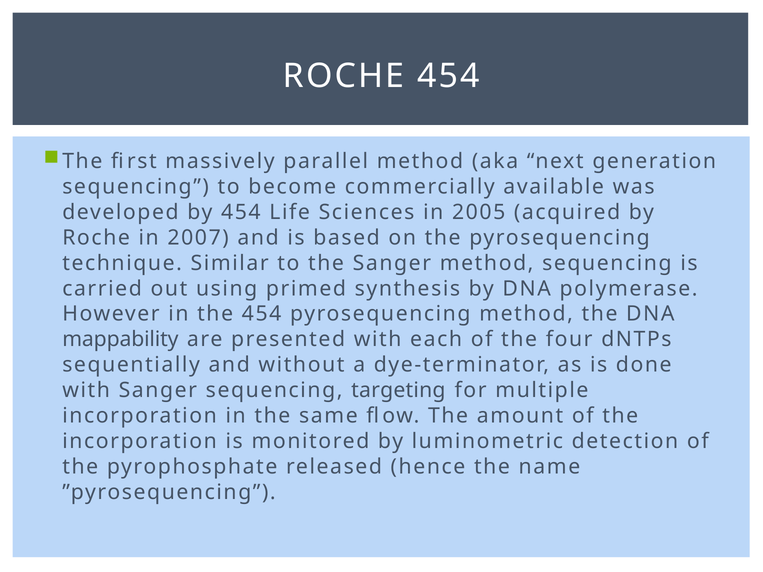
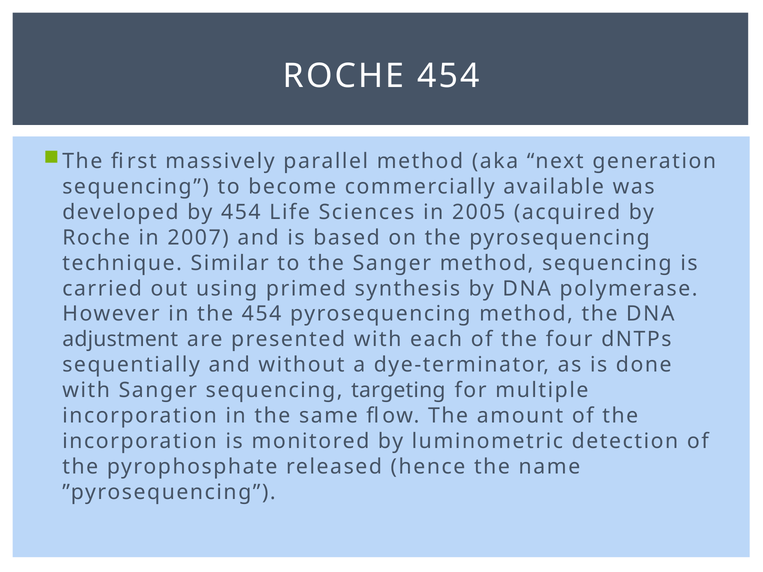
mappability: mappability -> adjustment
